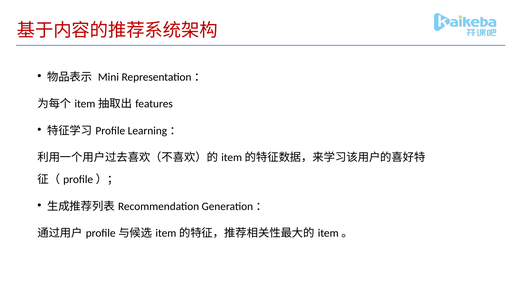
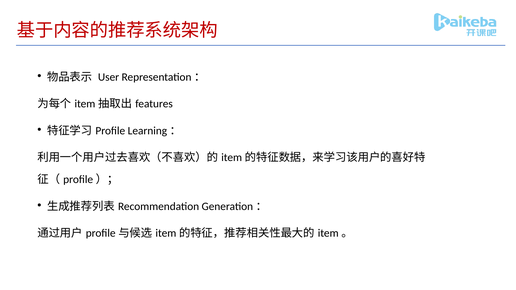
Mini: Mini -> User
